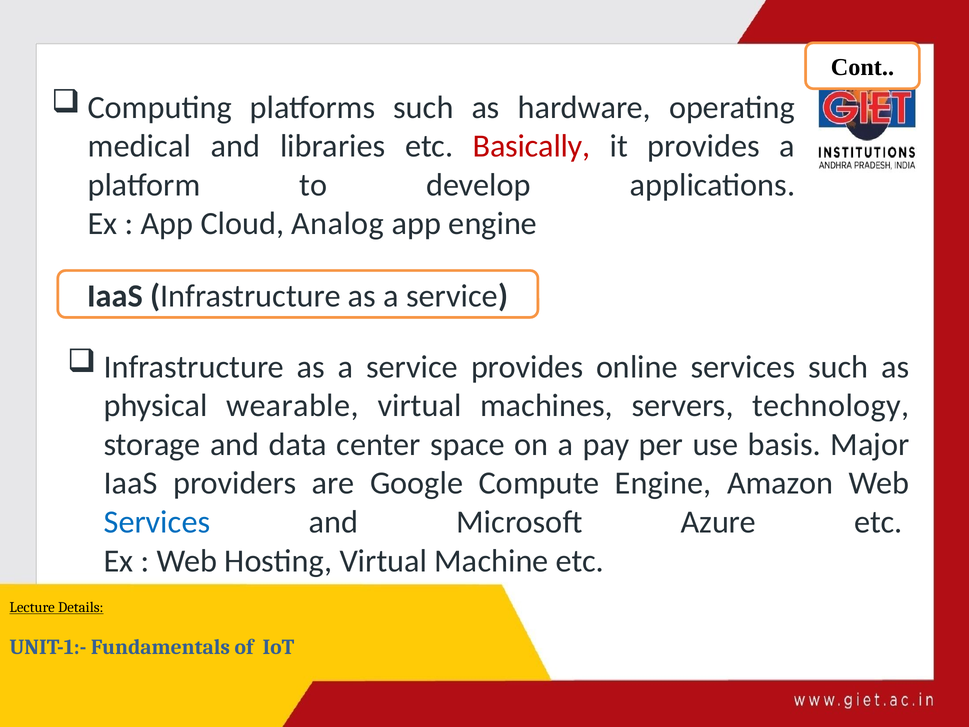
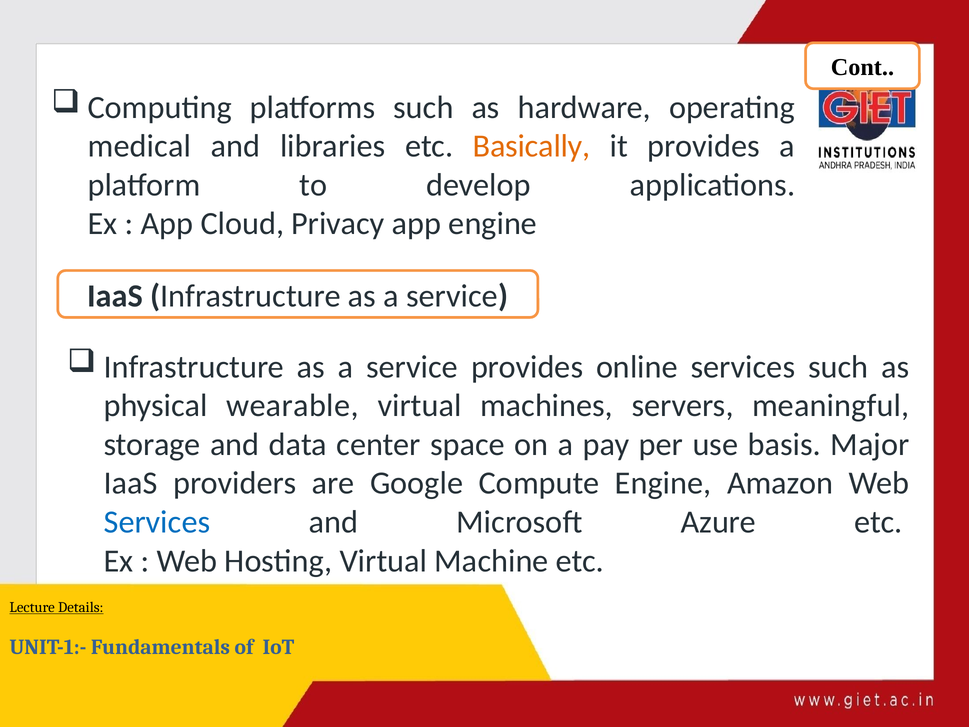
Basically colour: red -> orange
Analog: Analog -> Privacy
technology: technology -> meaningful
